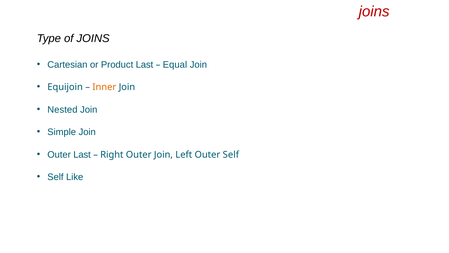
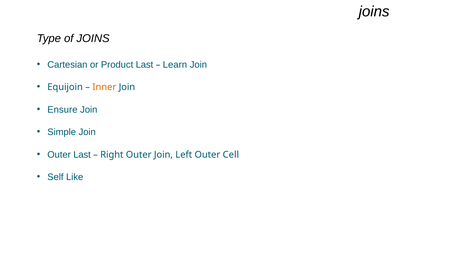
joins at (374, 12) colour: red -> black
Equal: Equal -> Learn
Nested: Nested -> Ensure
Outer Self: Self -> Cell
